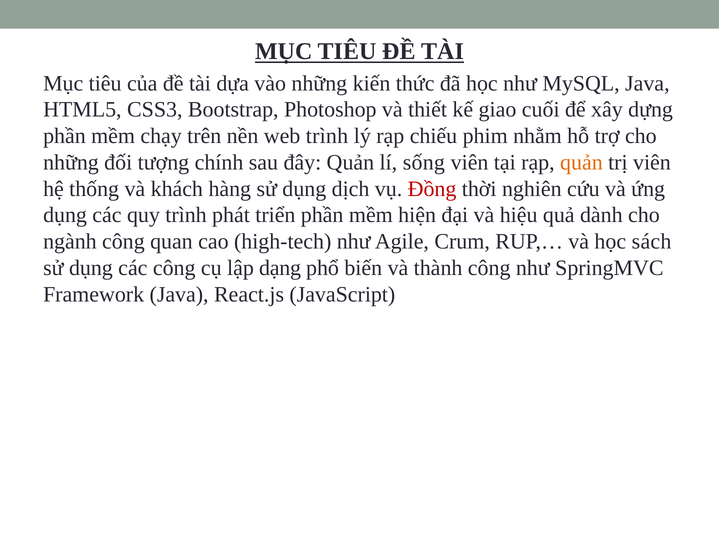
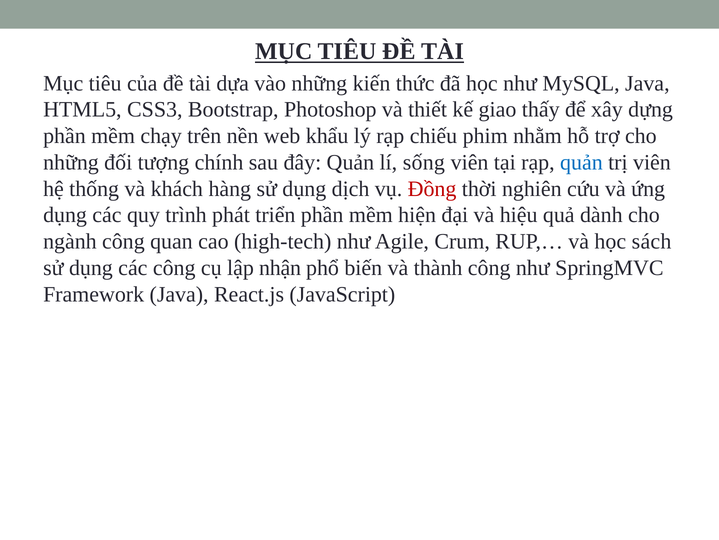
cuối: cuối -> thấy
web trình: trình -> khẩu
quản at (581, 162) colour: orange -> blue
dạng: dạng -> nhận
